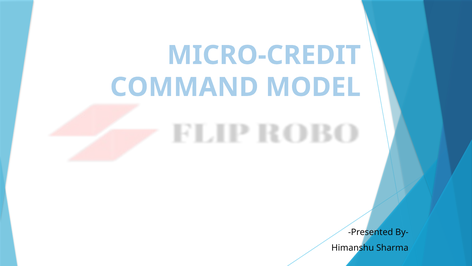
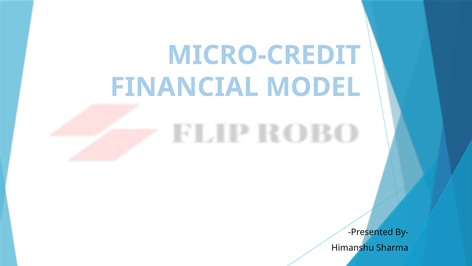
COMMAND: COMMAND -> FINANCIAL
